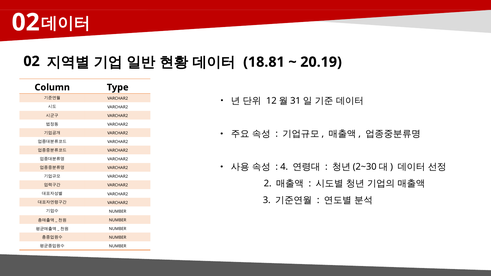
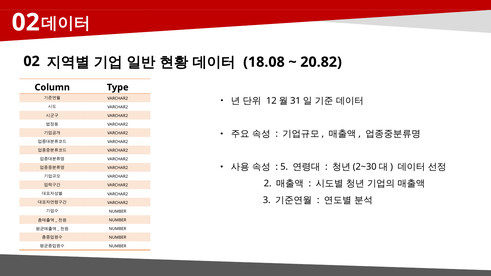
18.81: 18.81 -> 18.08
20.19: 20.19 -> 20.82
4: 4 -> 5
